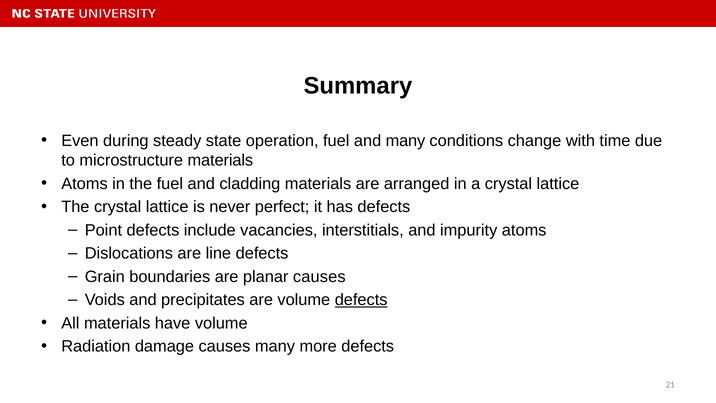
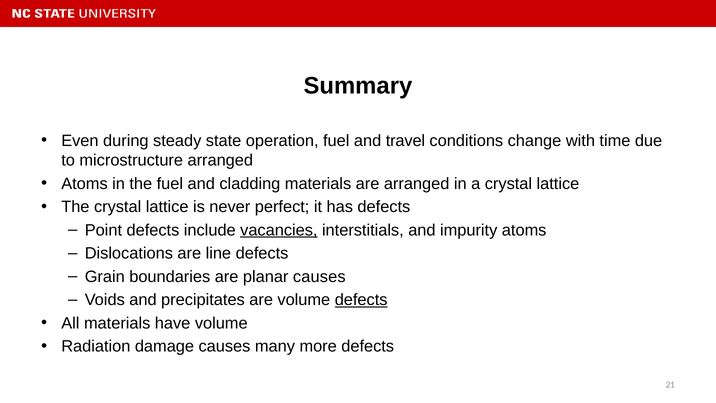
and many: many -> travel
microstructure materials: materials -> arranged
vacancies underline: none -> present
